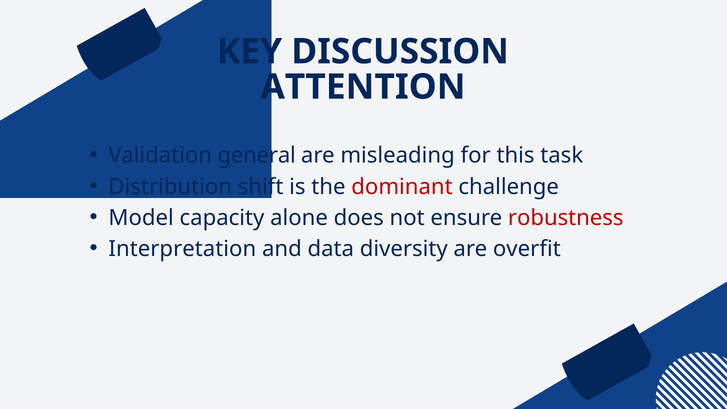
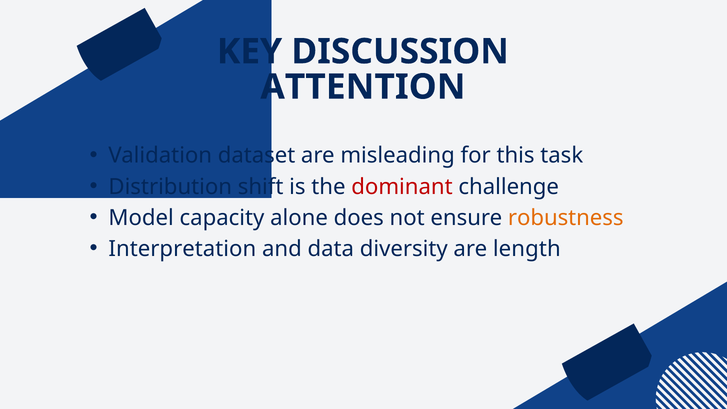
general: general -> dataset
robustness colour: red -> orange
overfit: overfit -> length
